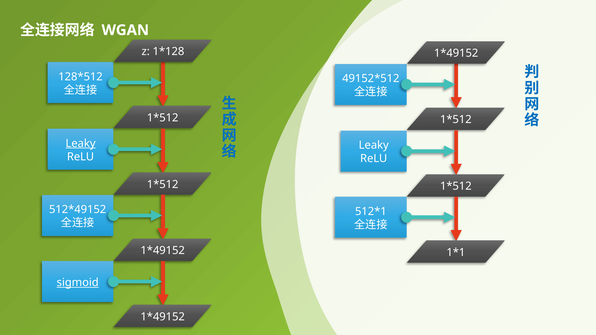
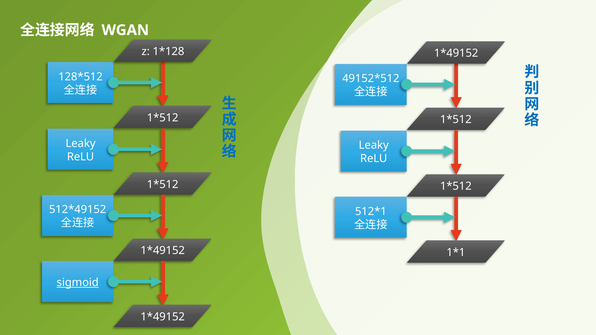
Leaky at (81, 143) underline: present -> none
